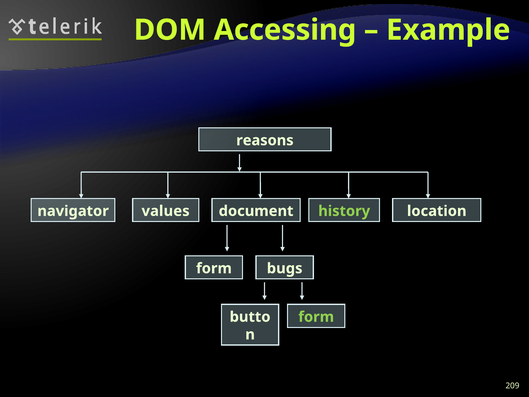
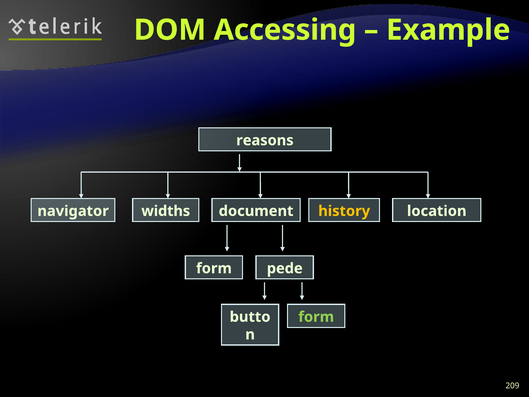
values: values -> widths
history colour: light green -> yellow
bugs: bugs -> pede
